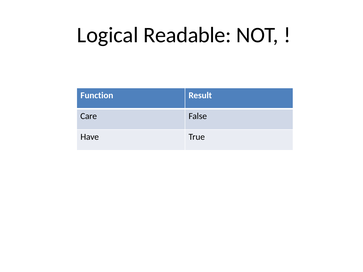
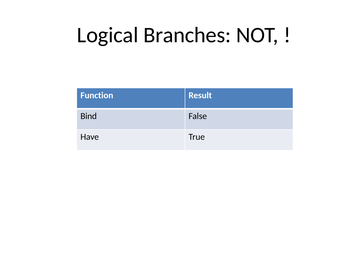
Readable: Readable -> Branches
Care: Care -> Bind
